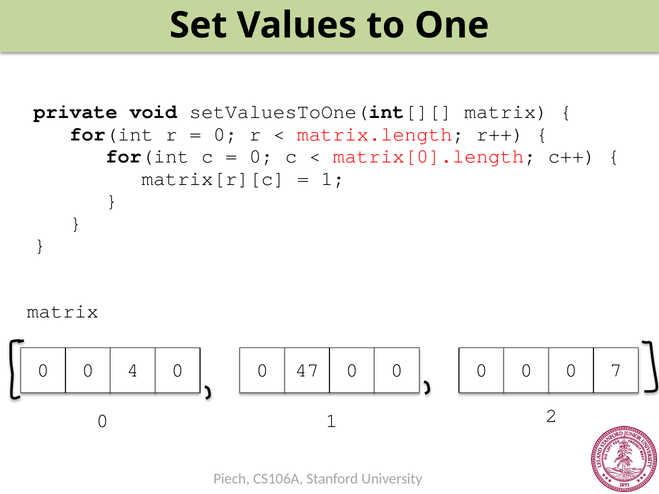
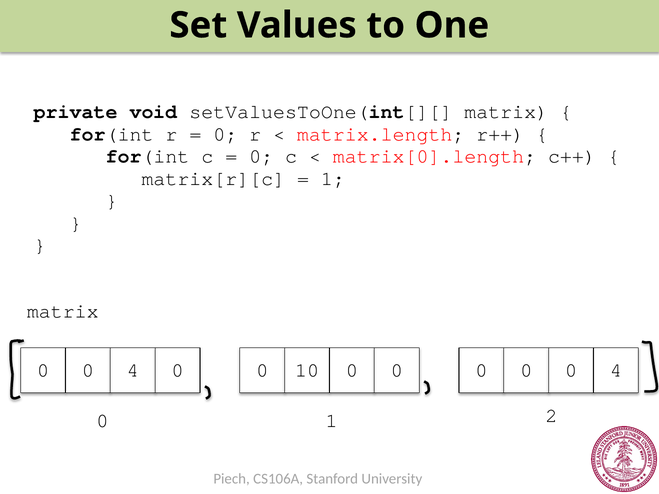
47: 47 -> 10
0 0 0 7: 7 -> 4
